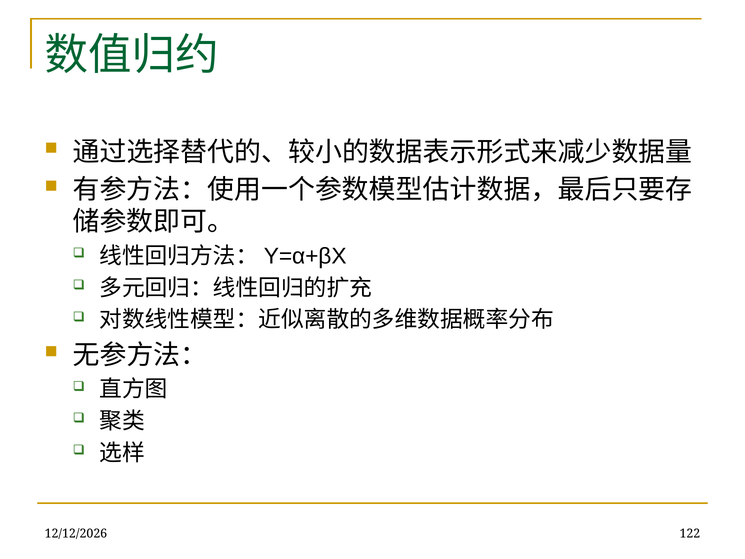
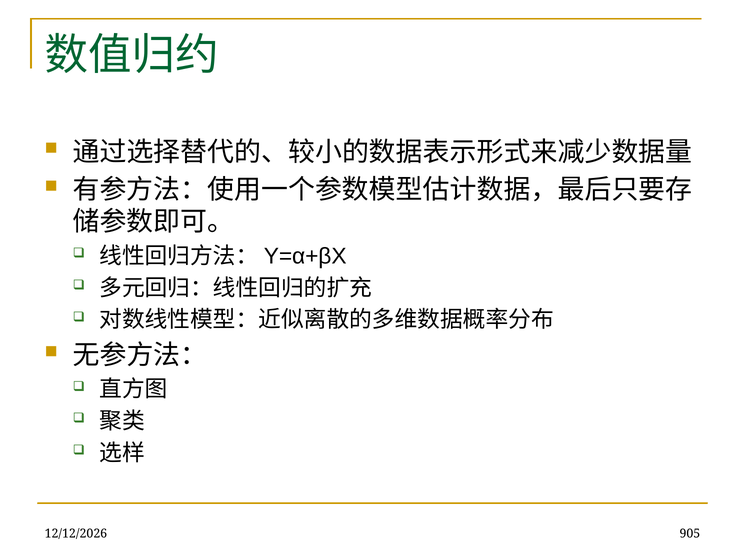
122: 122 -> 905
